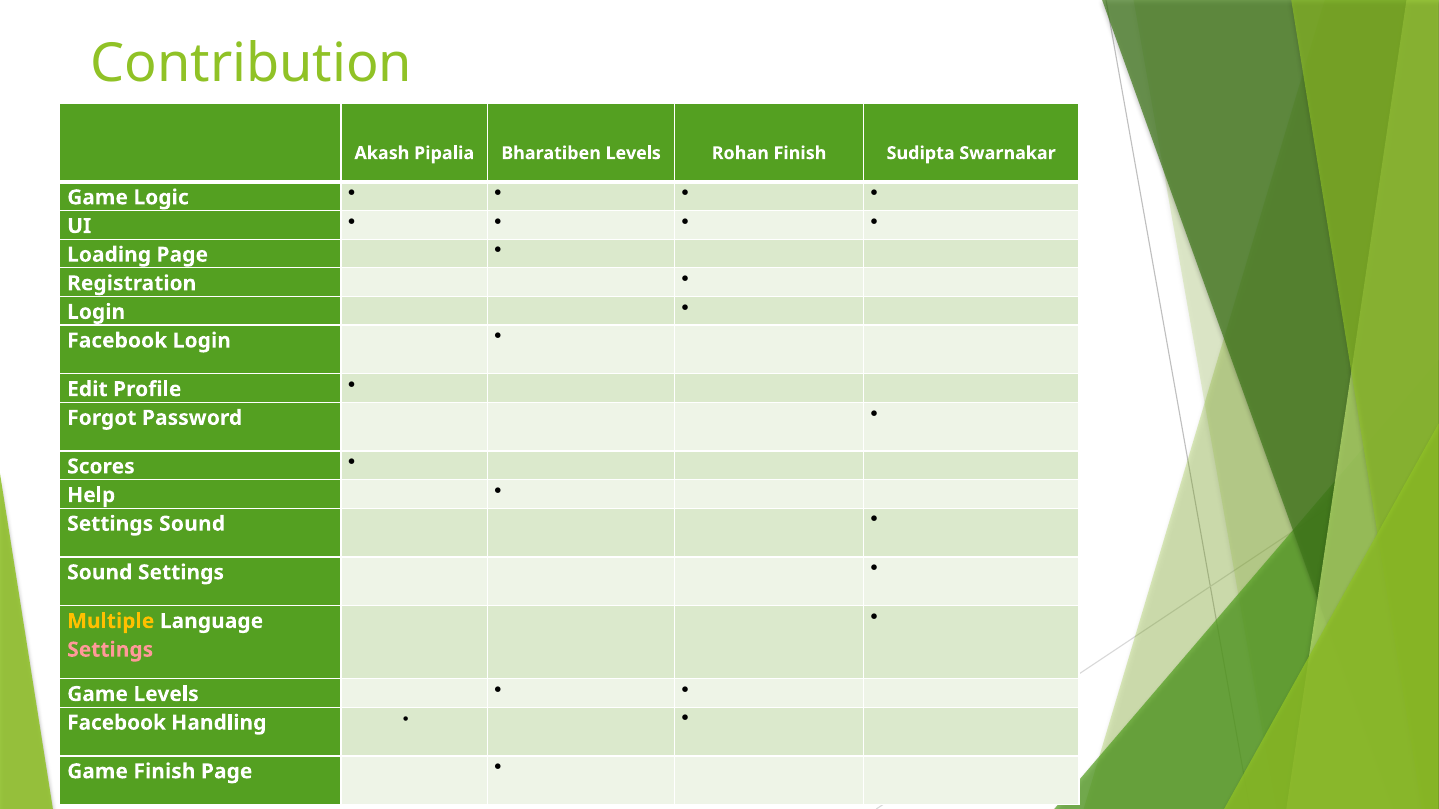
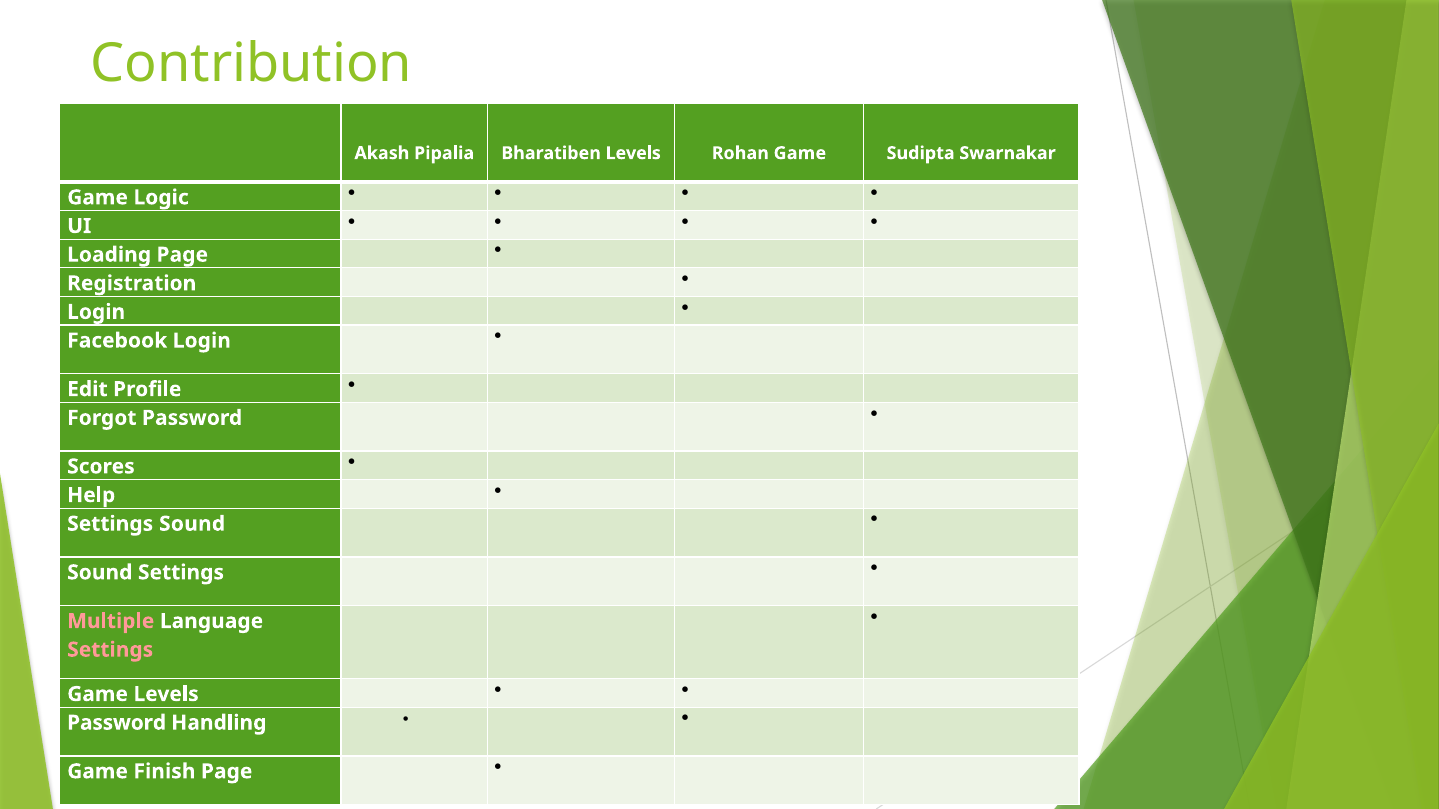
Rohan Finish: Finish -> Game
Multiple colour: yellow -> pink
Facebook at (117, 723): Facebook -> Password
